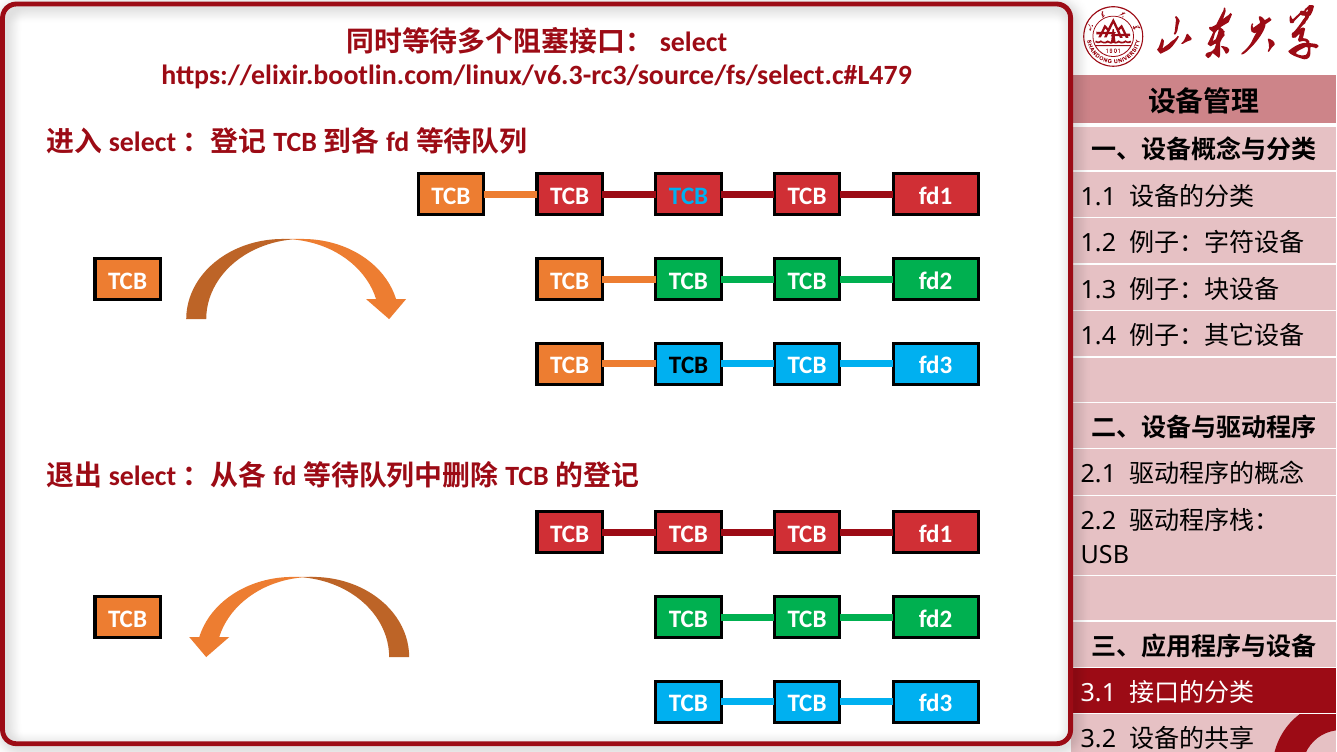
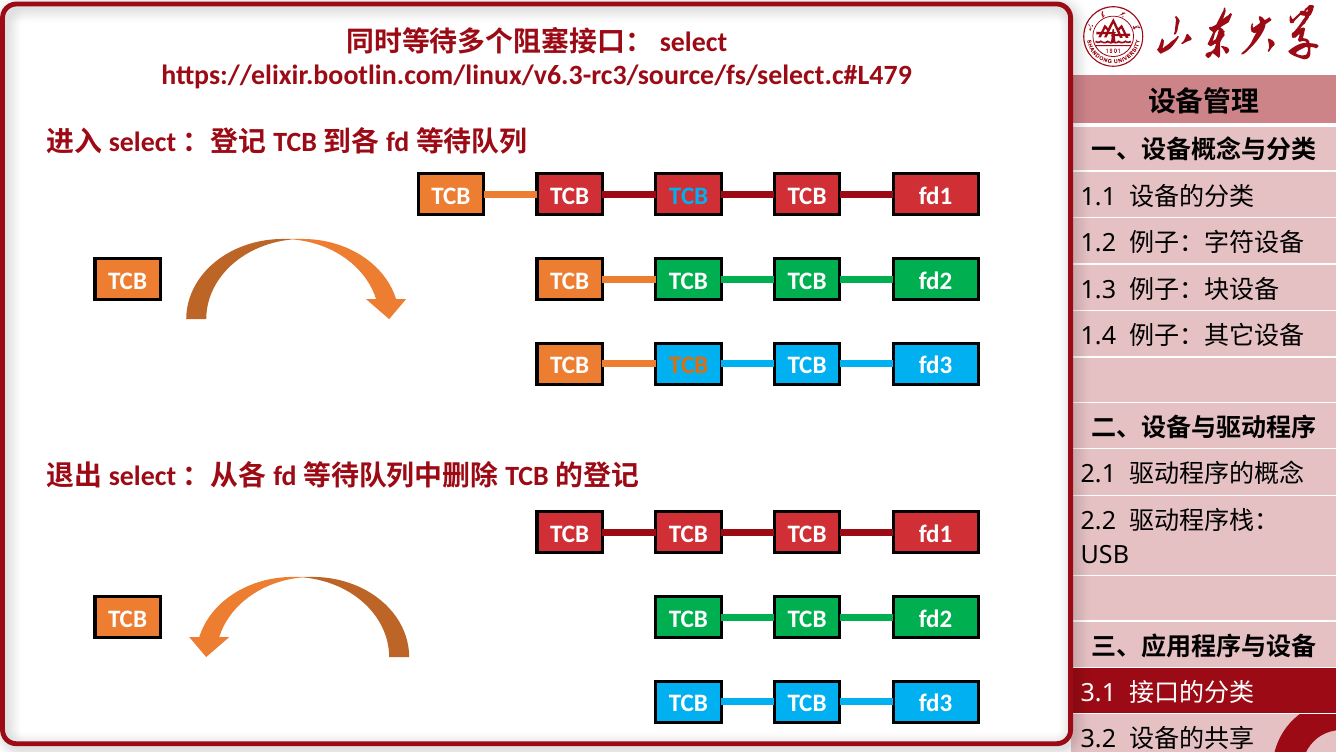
TCB at (688, 366) colour: black -> orange
